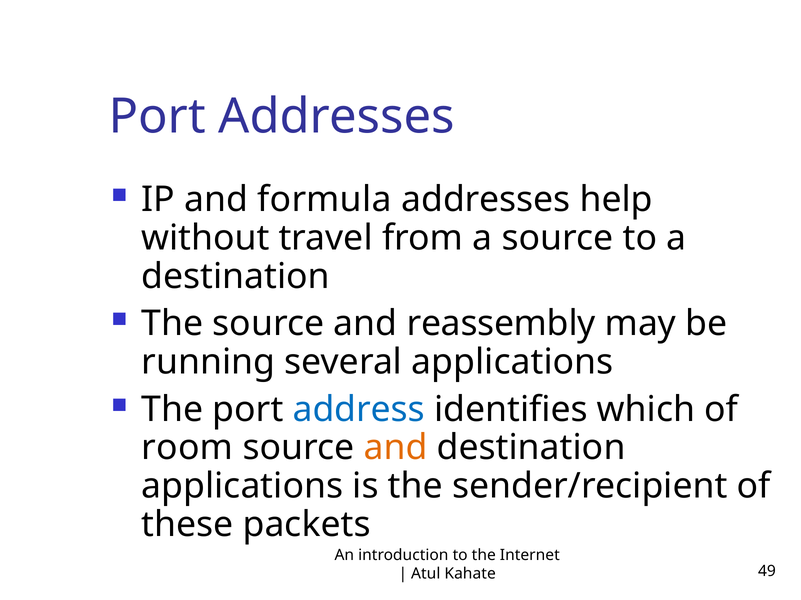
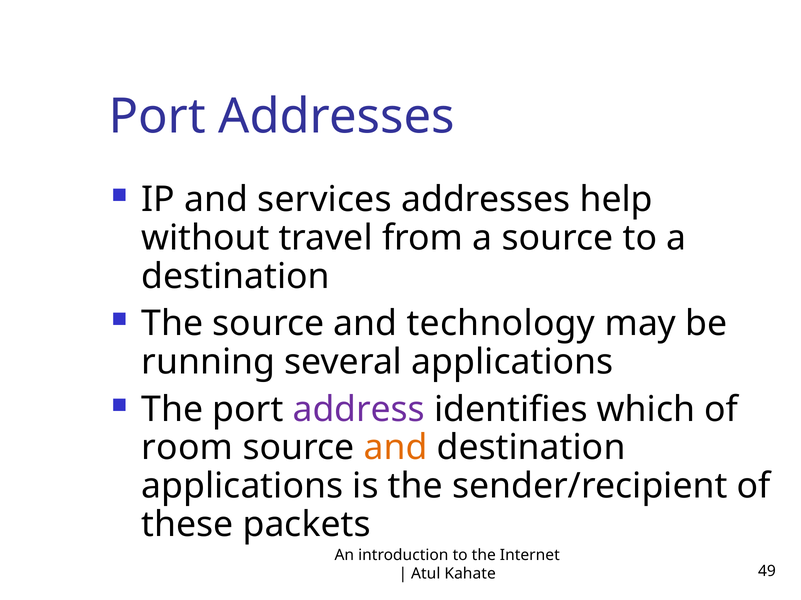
formula: formula -> services
reassembly: reassembly -> technology
address colour: blue -> purple
